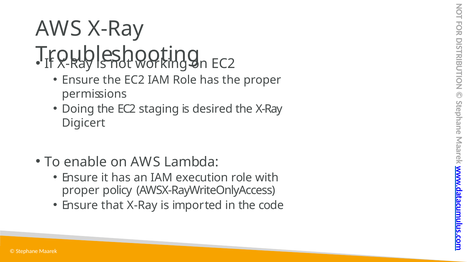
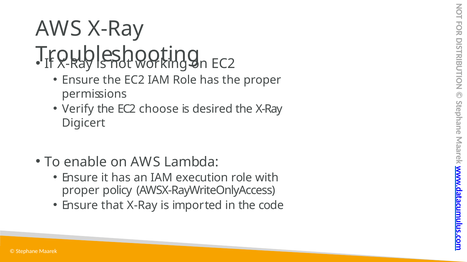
Doing: Doing -> Verify
staging: staging -> choose
